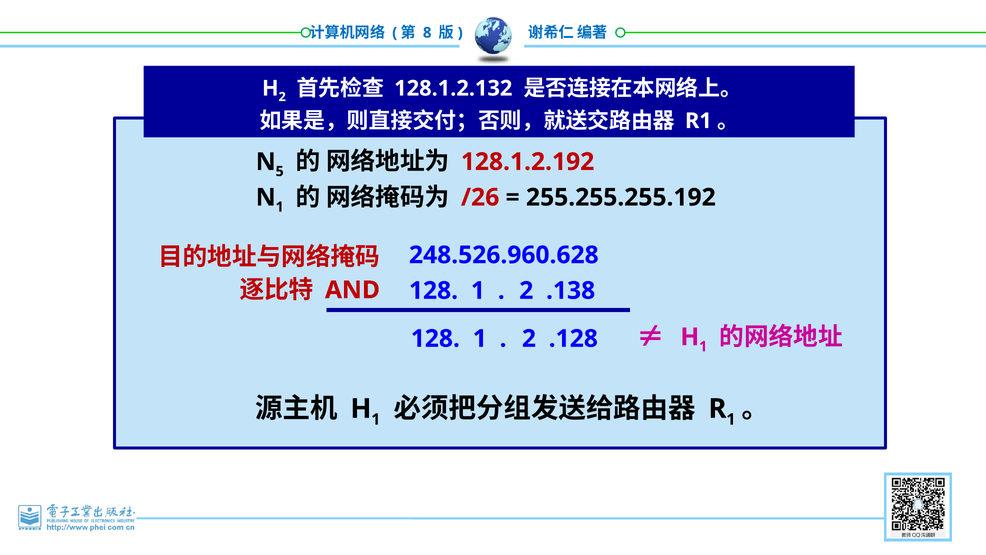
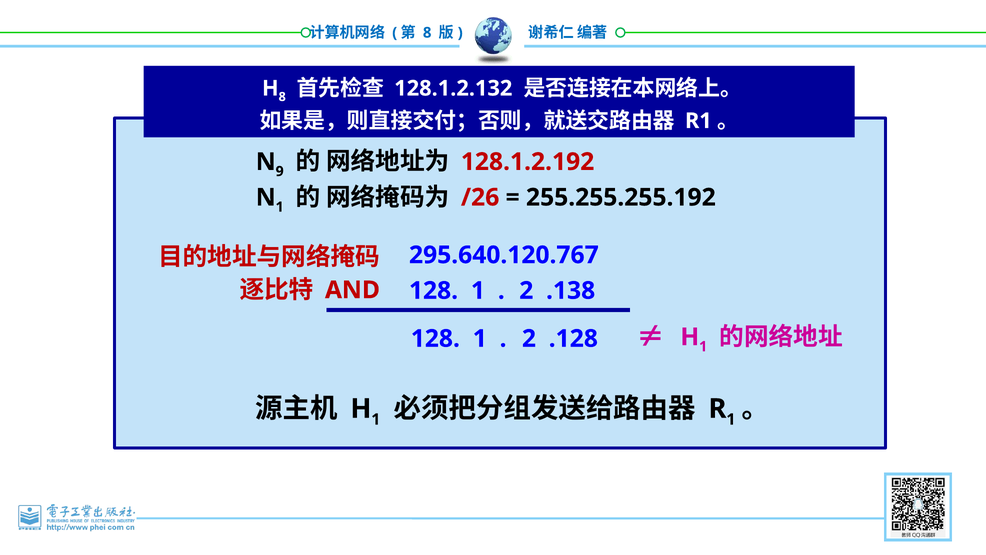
2 at (282, 97): 2 -> 8
5: 5 -> 9
248.526.960.628: 248.526.960.628 -> 295.640.120.767
